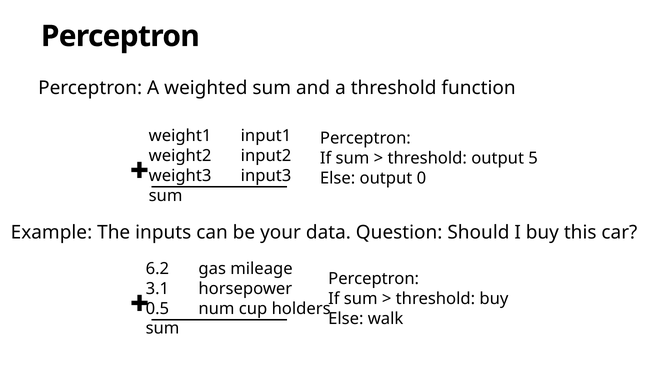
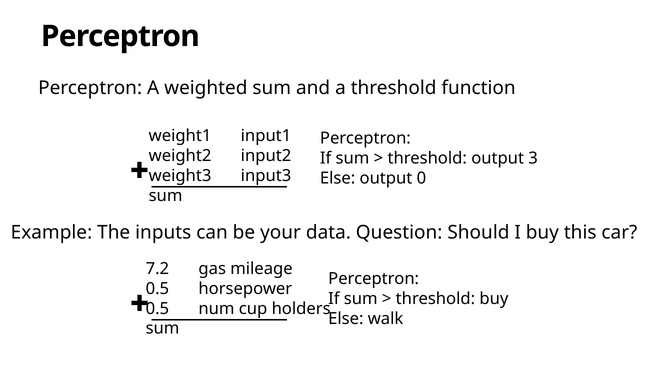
5: 5 -> 3
6.2: 6.2 -> 7.2
3.1 at (157, 289): 3.1 -> 0.5
